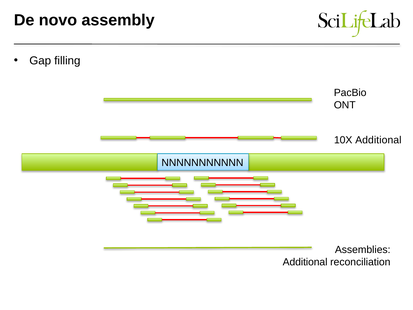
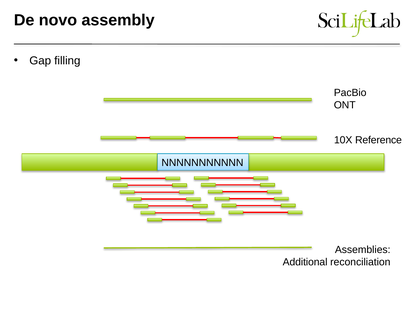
10X Additional: Additional -> Reference
